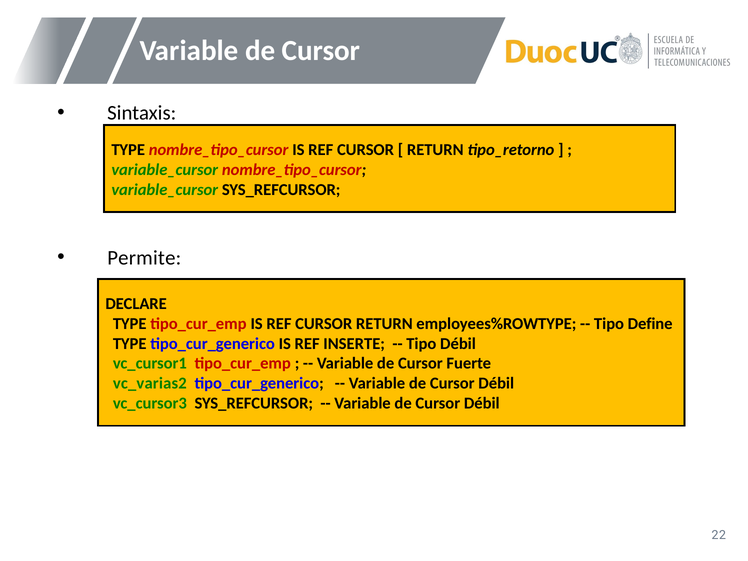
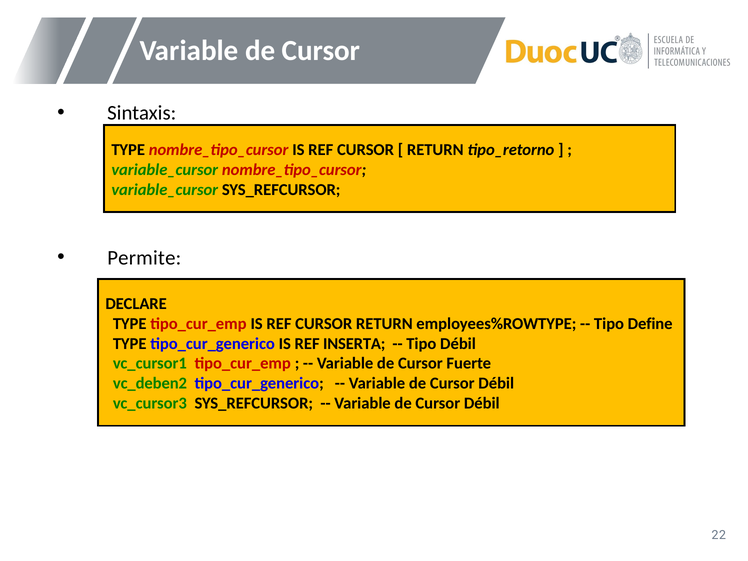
INSERTE: INSERTE -> INSERTA
vc_varias2: vc_varias2 -> vc_deben2
